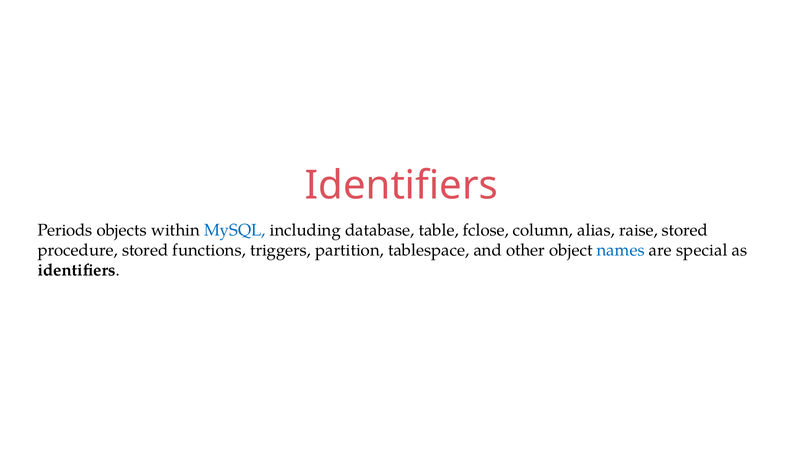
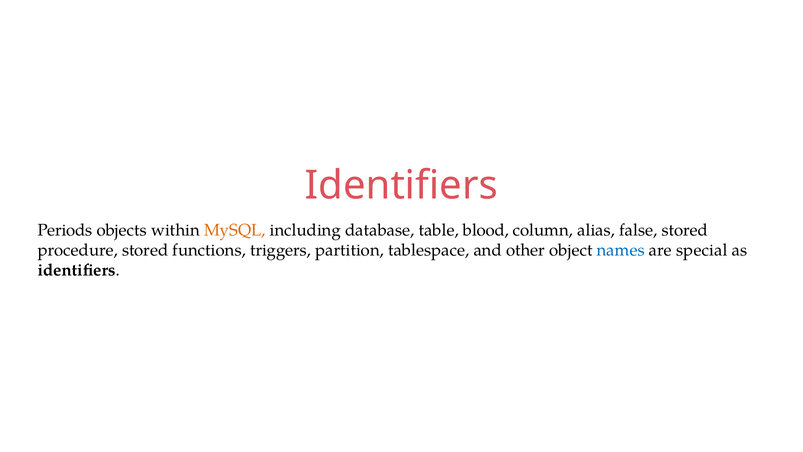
MySQL colour: blue -> orange
fclose: fclose -> blood
raise: raise -> false
